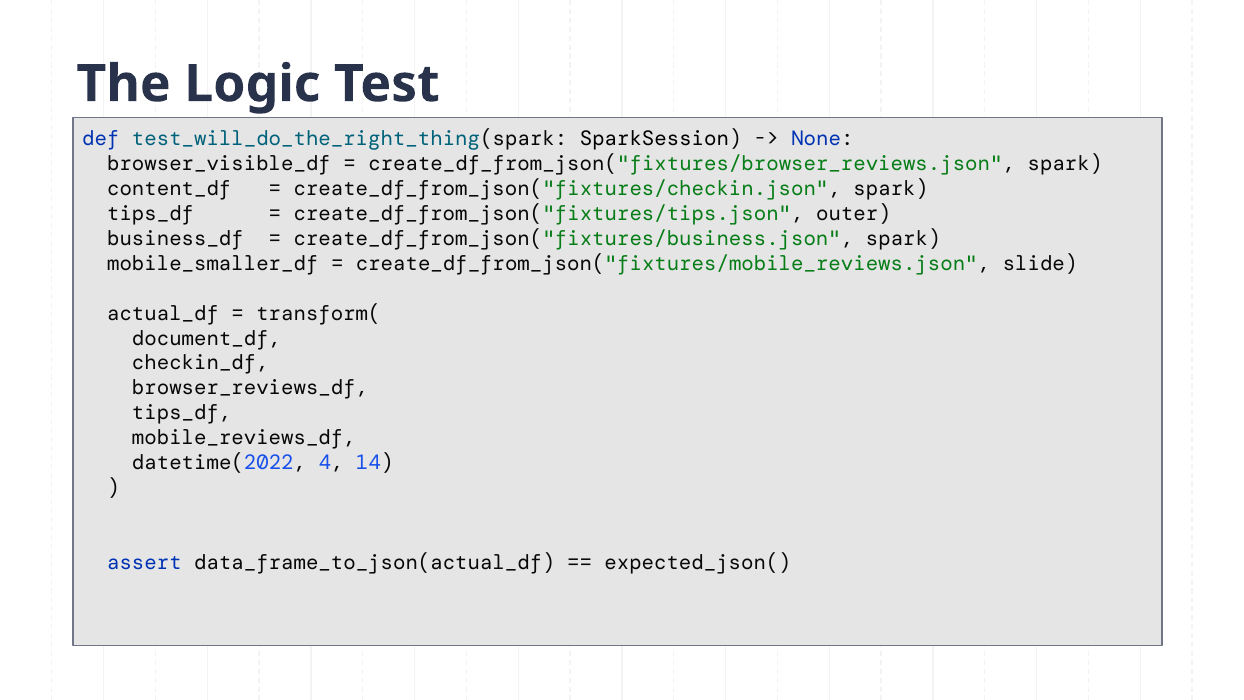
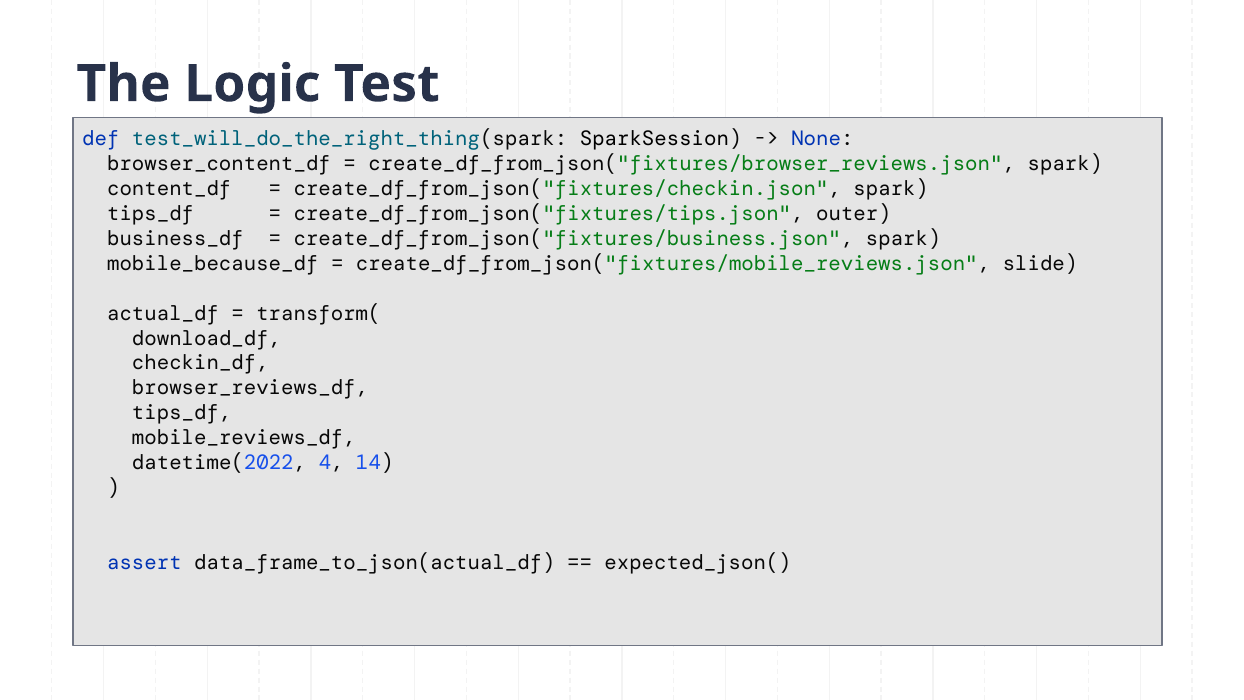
browser_visible_df: browser_visible_df -> browser_content_df
mobile_smaller_df: mobile_smaller_df -> mobile_because_df
document_df: document_df -> download_df
